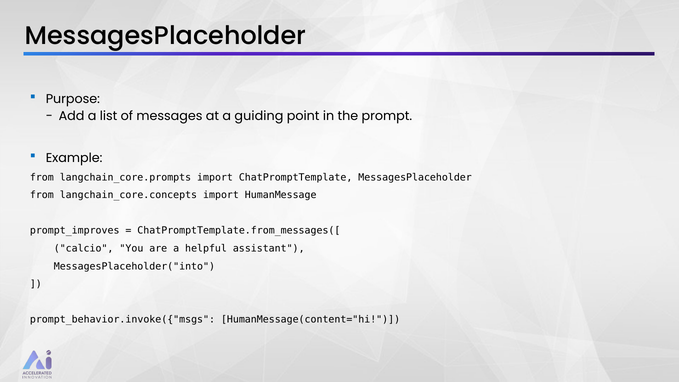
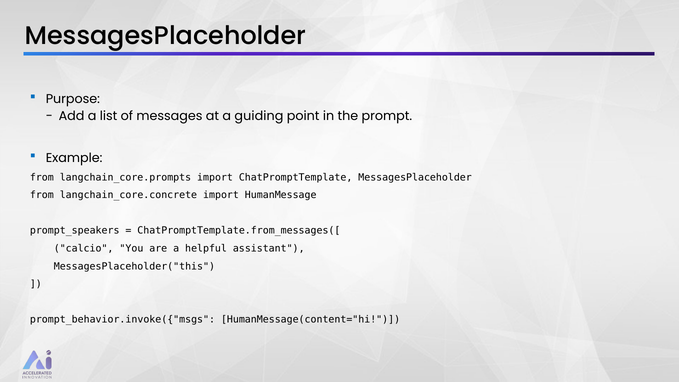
langchain_core.concepts: langchain_core.concepts -> langchain_core.concrete
prompt_improves: prompt_improves -> prompt_speakers
MessagesPlaceholder("into: MessagesPlaceholder("into -> MessagesPlaceholder("this
